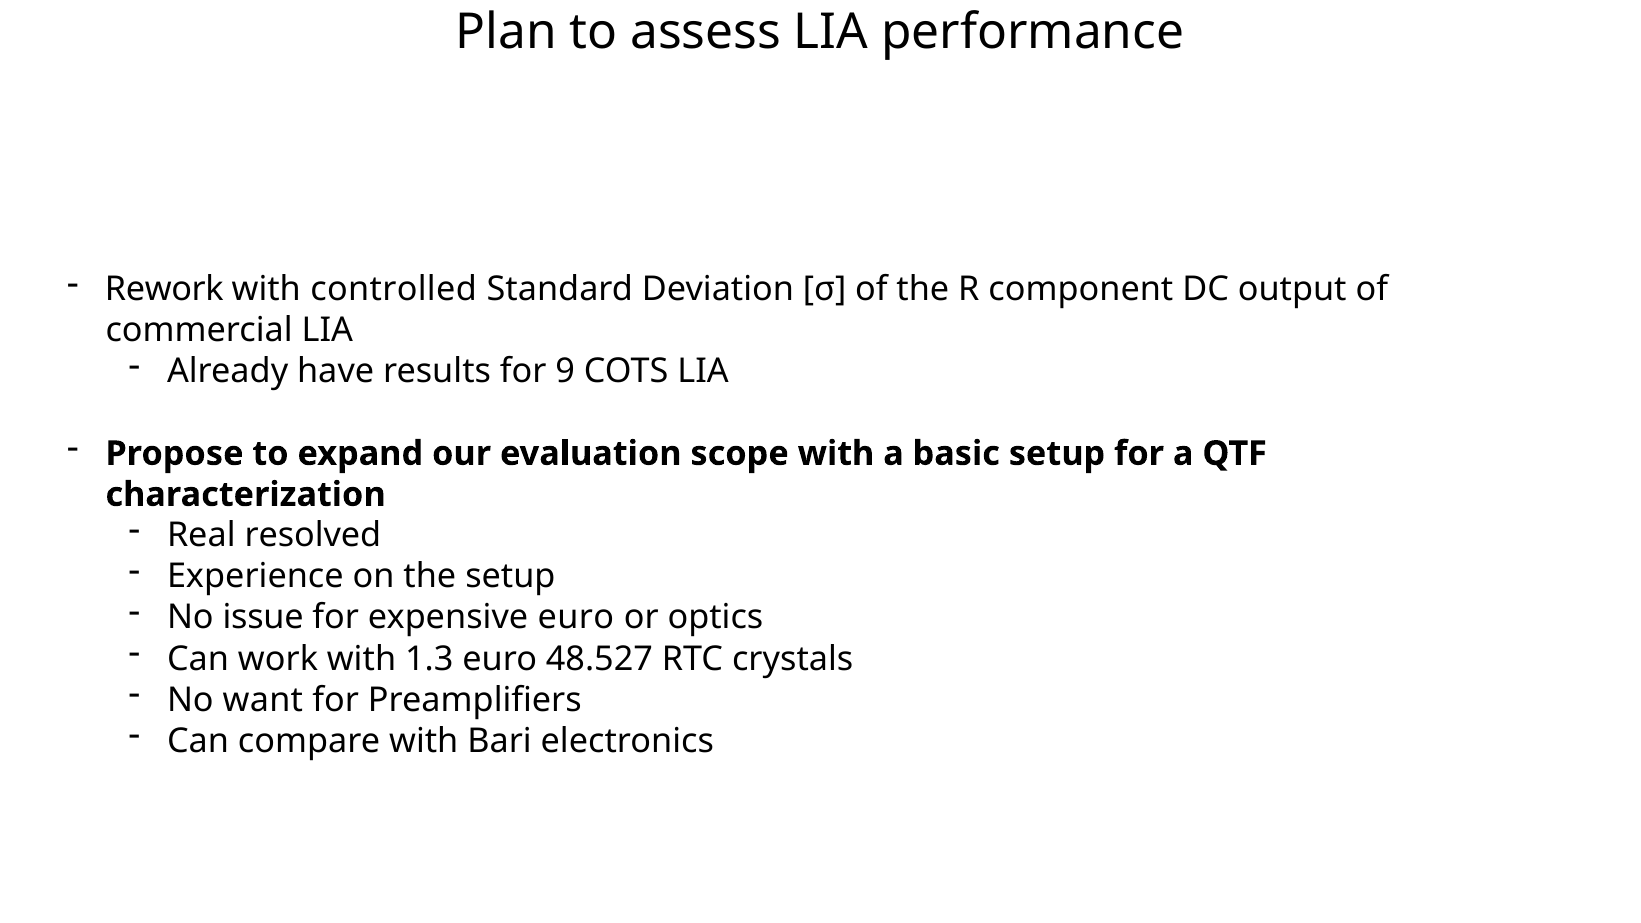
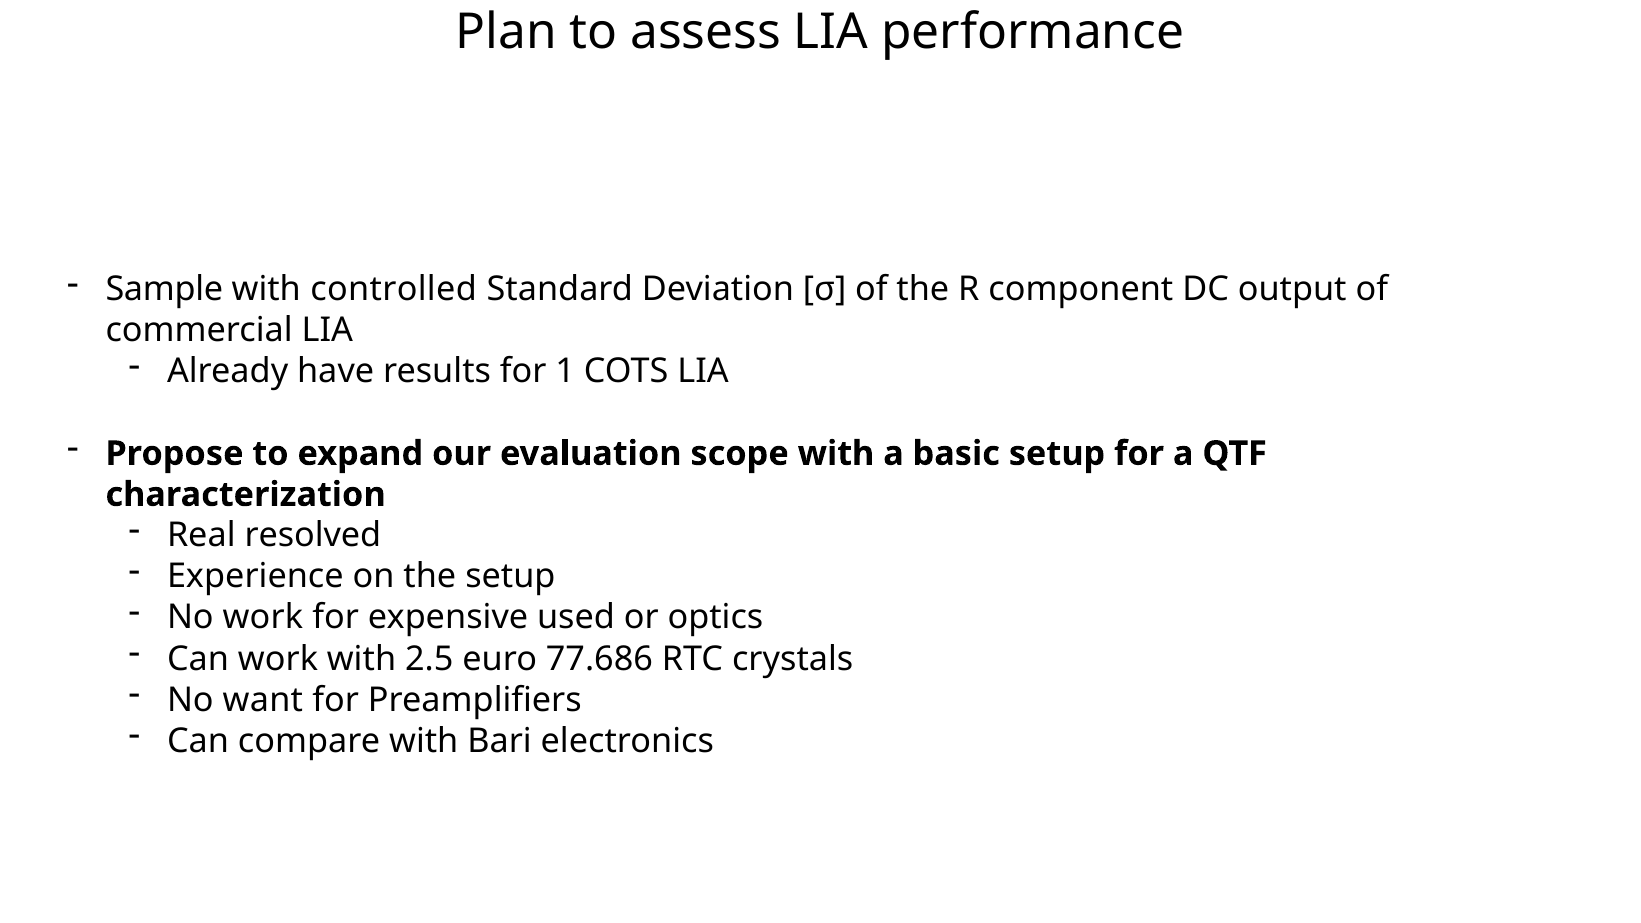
Rework: Rework -> Sample
9: 9 -> 1
No issue: issue -> work
expensive euro: euro -> used
1.3: 1.3 -> 2.5
48.527: 48.527 -> 77.686
